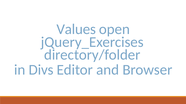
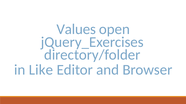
Divs: Divs -> Like
